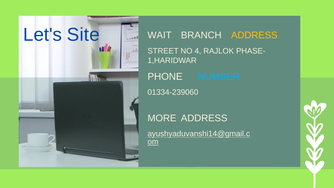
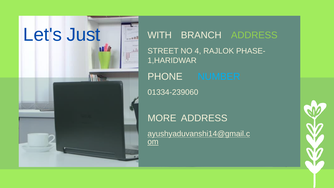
Site: Site -> Just
WAIT: WAIT -> WITH
ADDRESS at (254, 35) colour: yellow -> light green
